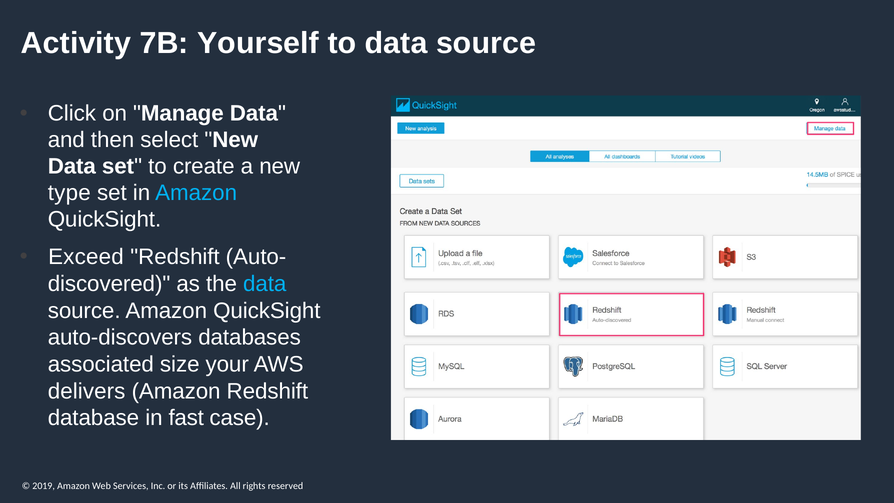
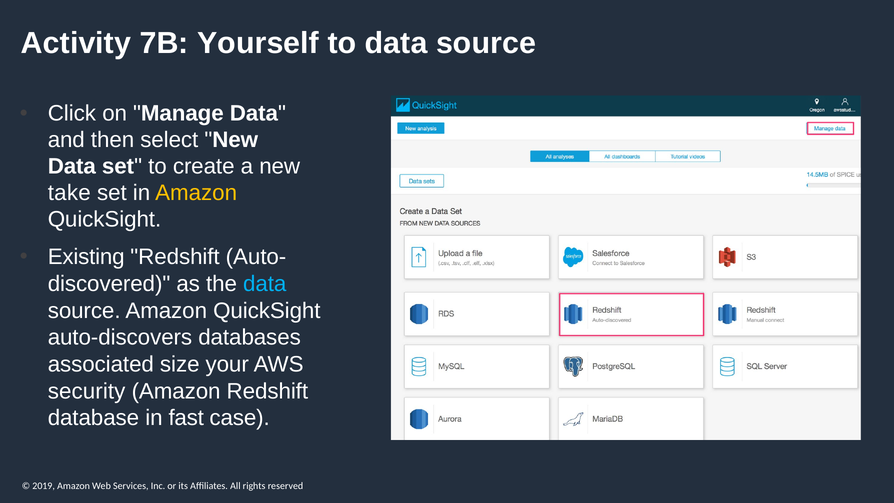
type: type -> take
Amazon at (196, 193) colour: light blue -> yellow
Exceed: Exceed -> Existing
delivers: delivers -> security
